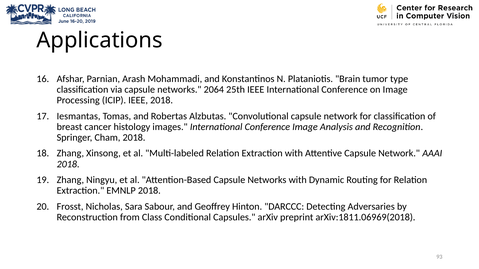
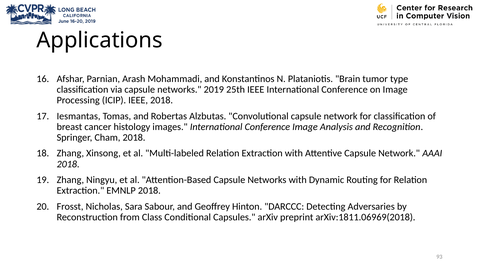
2064: 2064 -> 2019
